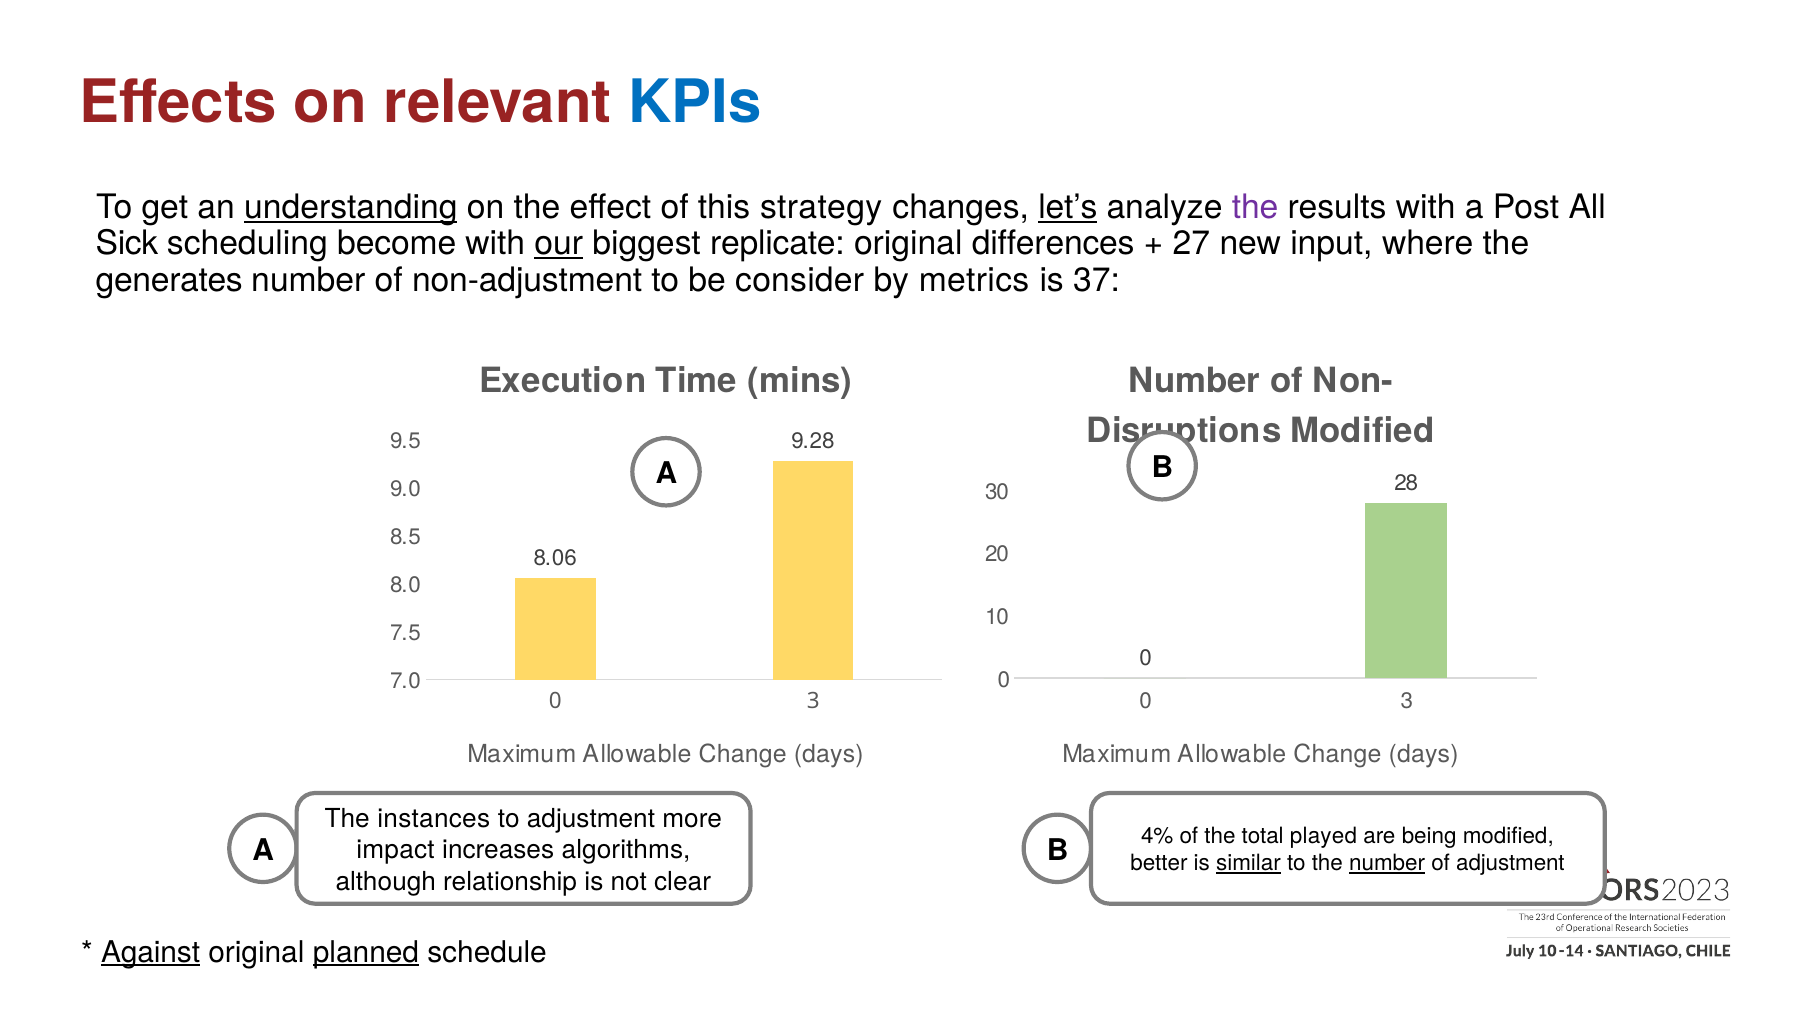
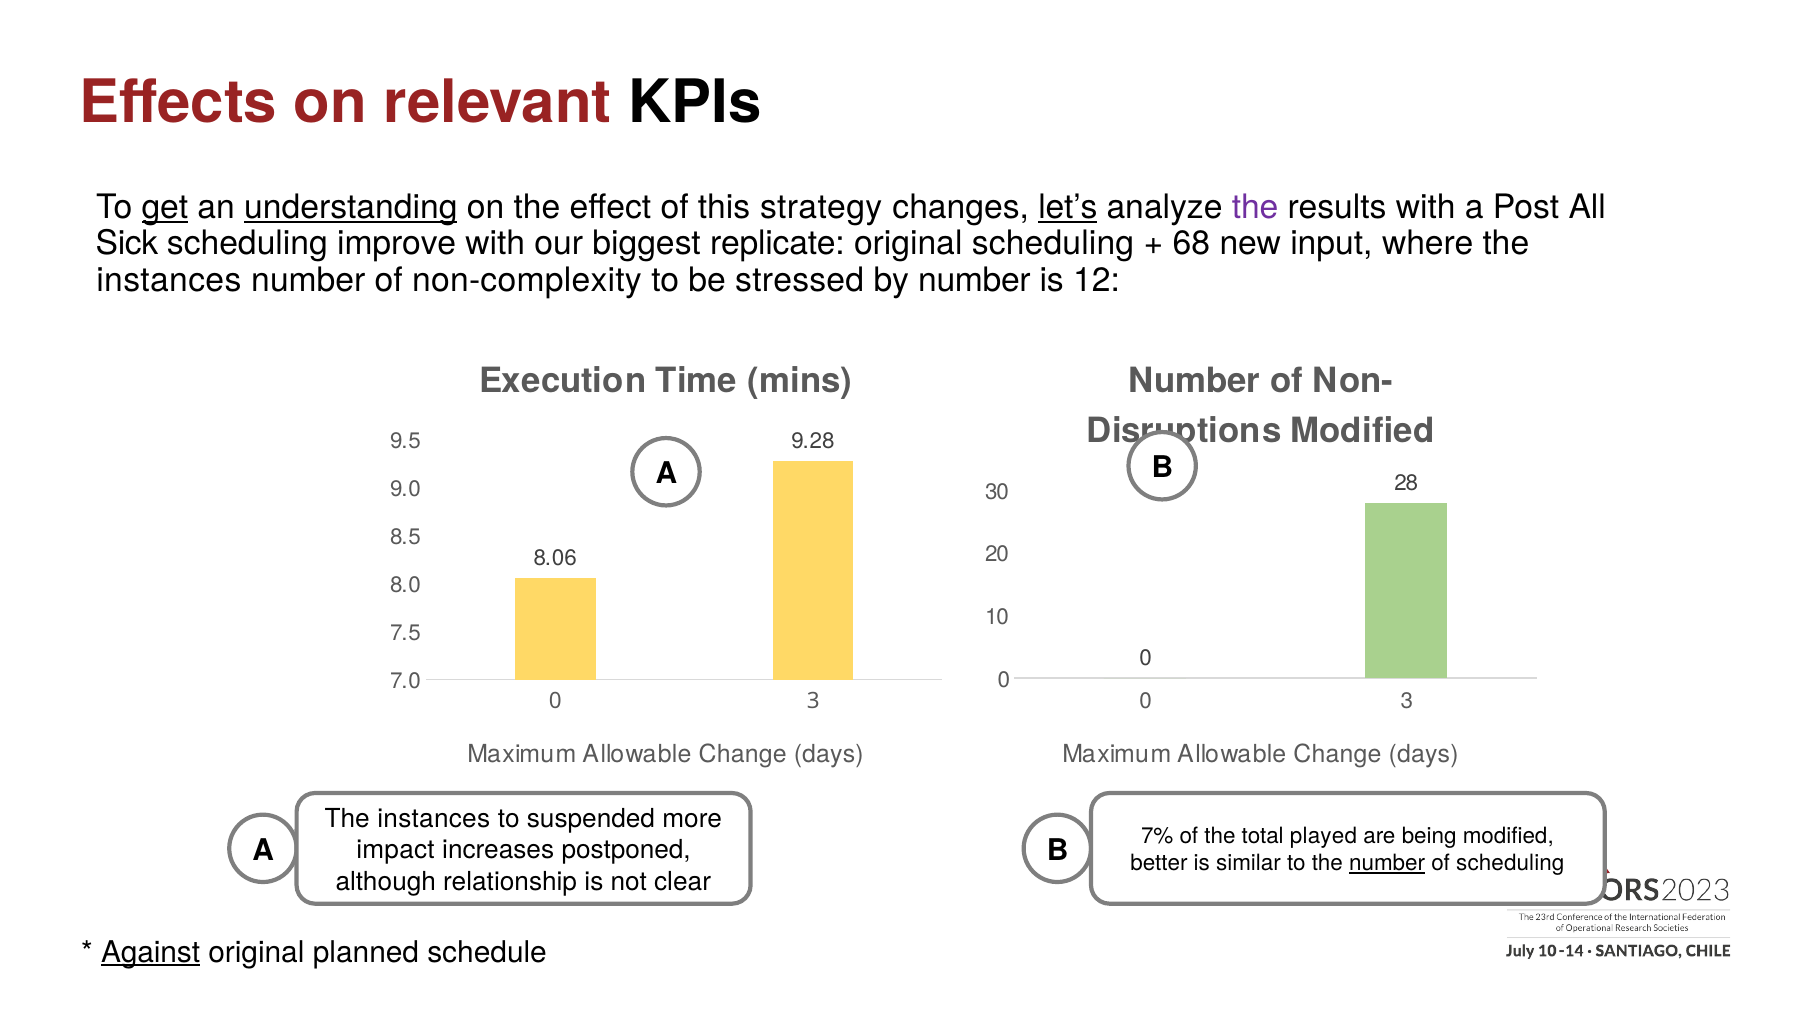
KPIs colour: blue -> black
get underline: none -> present
become: become -> improve
our underline: present -> none
original differences: differences -> scheduling
27: 27 -> 68
generates at (169, 280): generates -> instances
non-adjustment: non-adjustment -> non-complexity
consider: consider -> stressed
by metrics: metrics -> number
37: 37 -> 12
to adjustment: adjustment -> suspended
4%: 4% -> 7%
algorithms: algorithms -> postponed
similar underline: present -> none
of adjustment: adjustment -> scheduling
planned underline: present -> none
